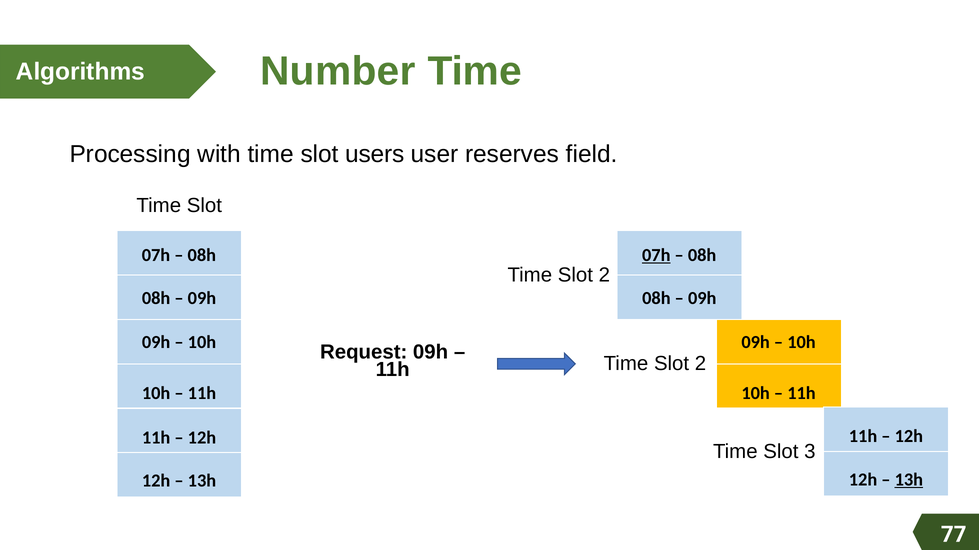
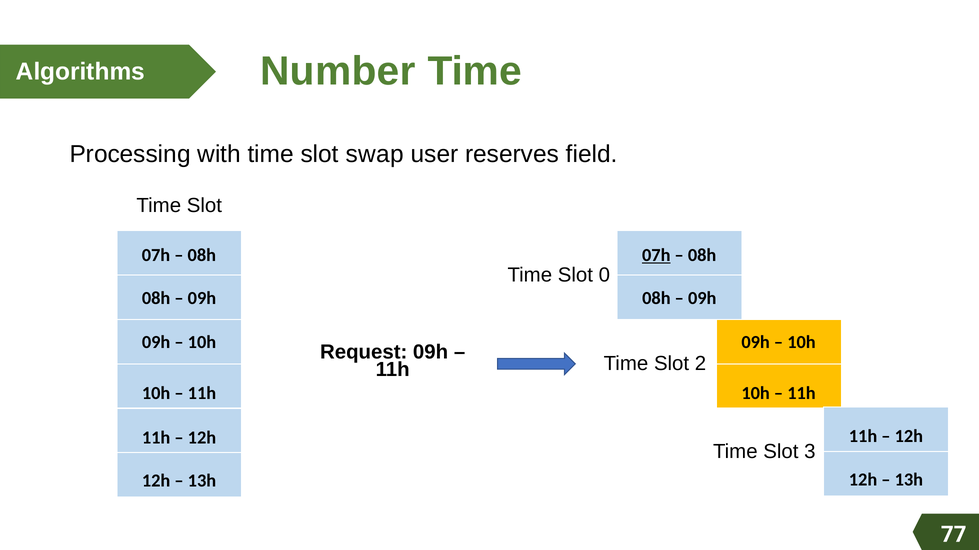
users: users -> swap
2 at (604, 275): 2 -> 0
13h at (909, 480) underline: present -> none
